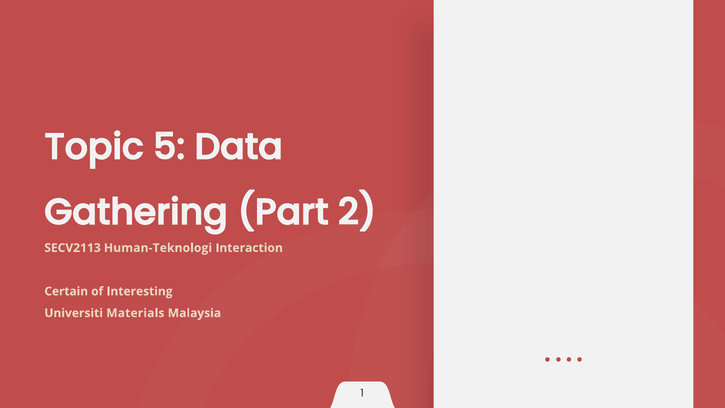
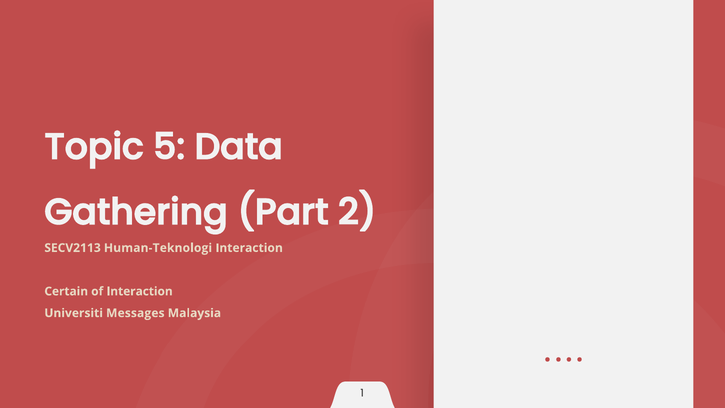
of Interesting: Interesting -> Interaction
Materials: Materials -> Messages
